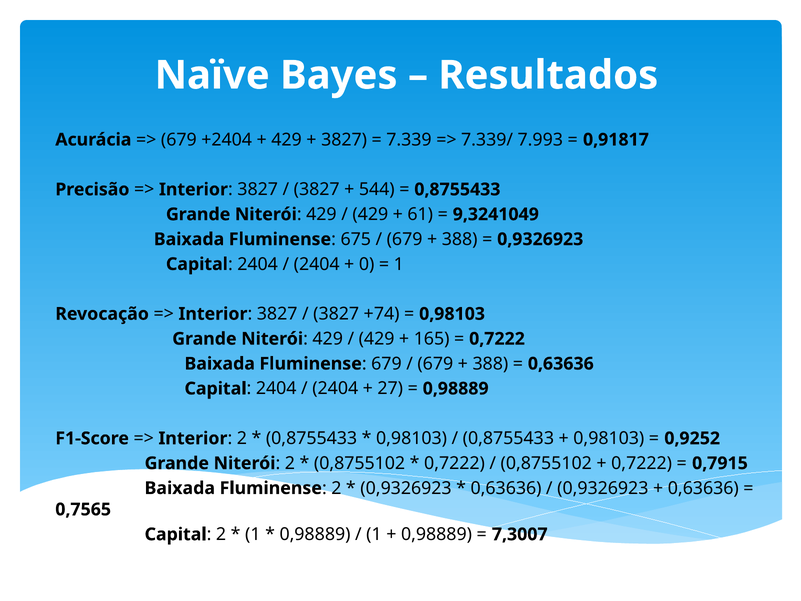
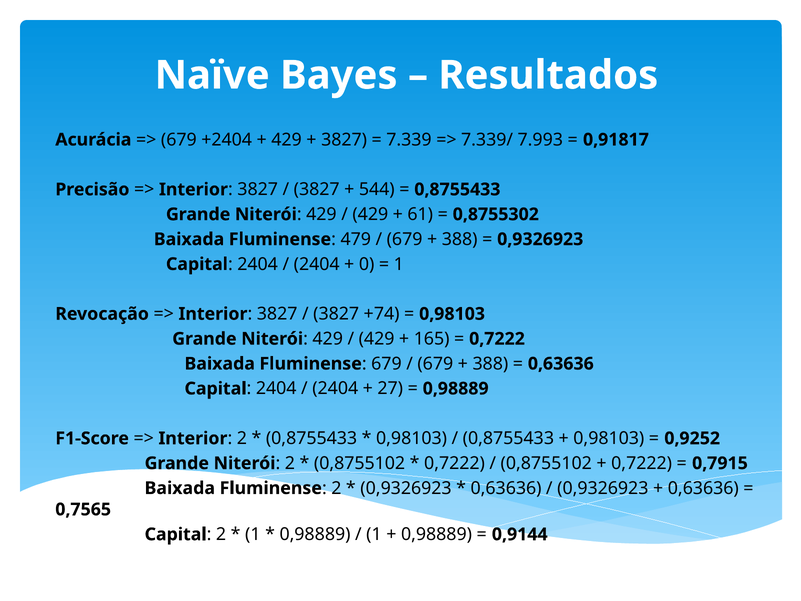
9,3241049: 9,3241049 -> 0,8755302
675: 675 -> 479
7,3007: 7,3007 -> 0,9144
